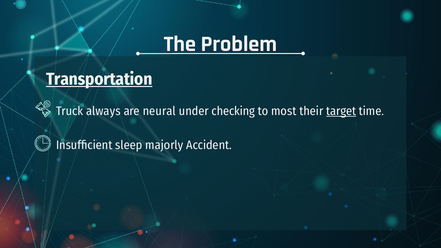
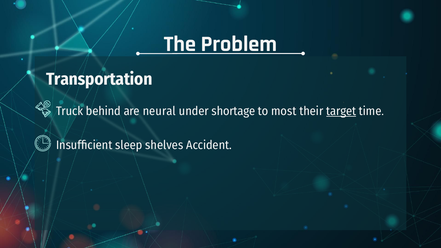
Transportation underline: present -> none
always: always -> behind
checking: checking -> shortage
majorly: majorly -> shelves
